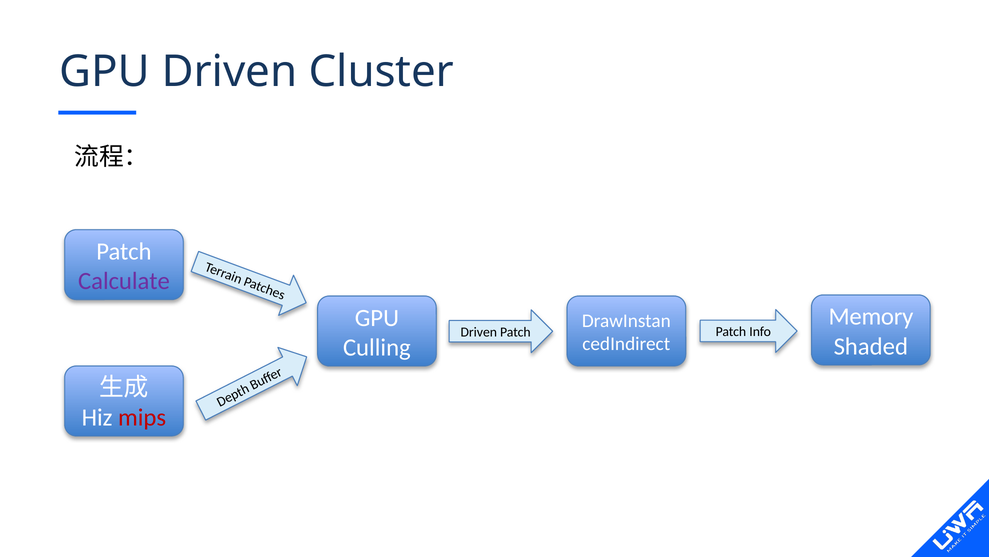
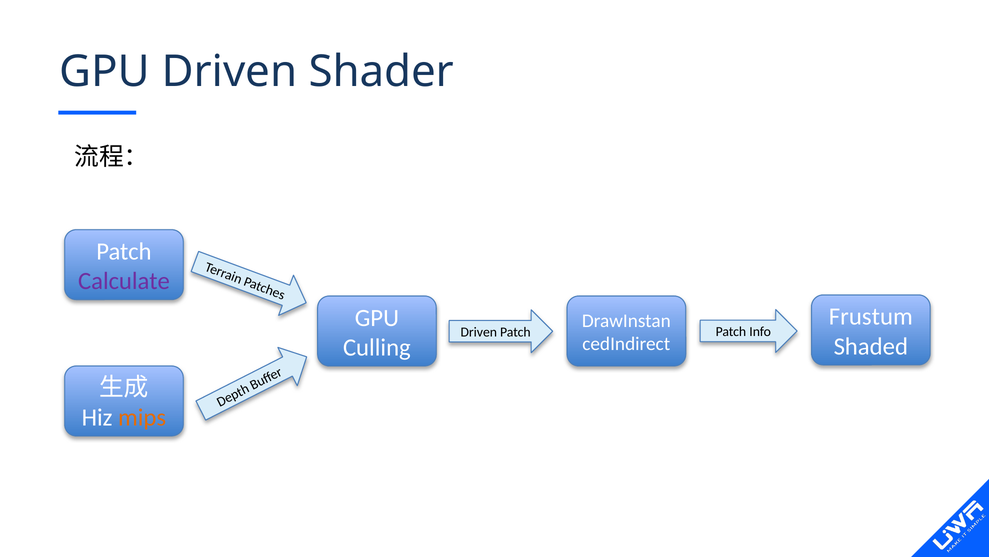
Cluster: Cluster -> Shader
Memory: Memory -> Frustum
mips colour: red -> orange
